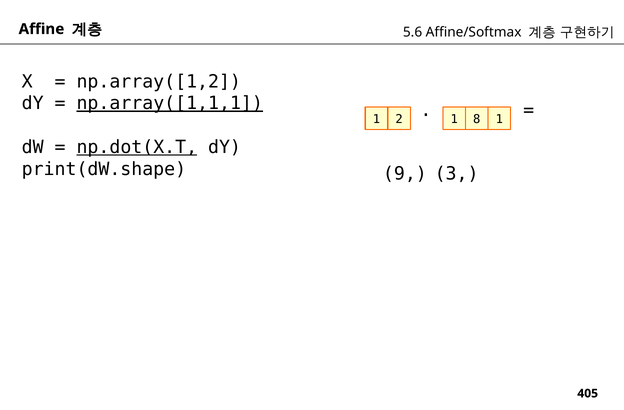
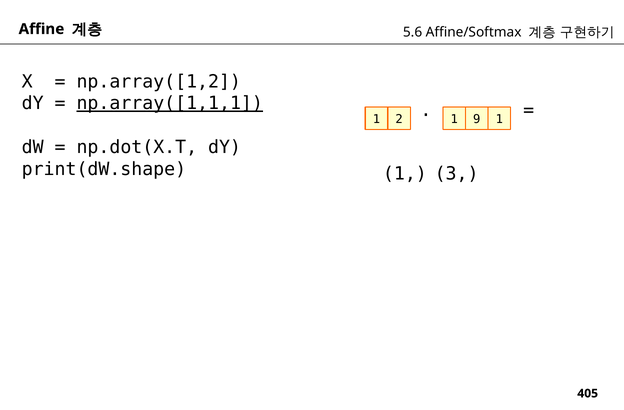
8: 8 -> 9
np.dot(X.T underline: present -> none
9 at (405, 174): 9 -> 1
